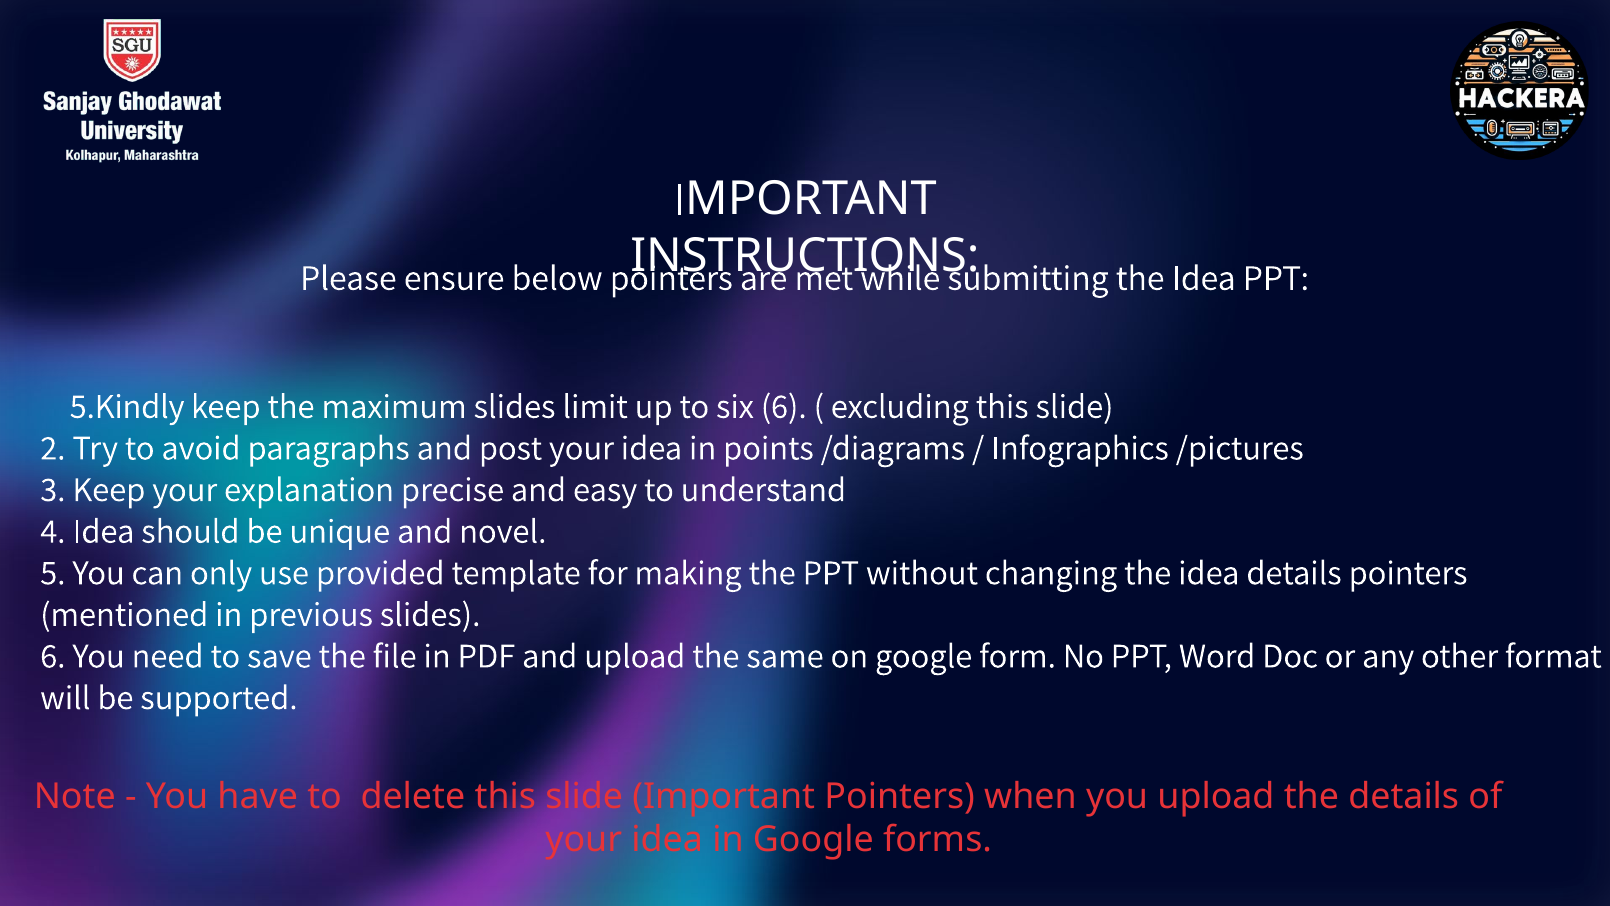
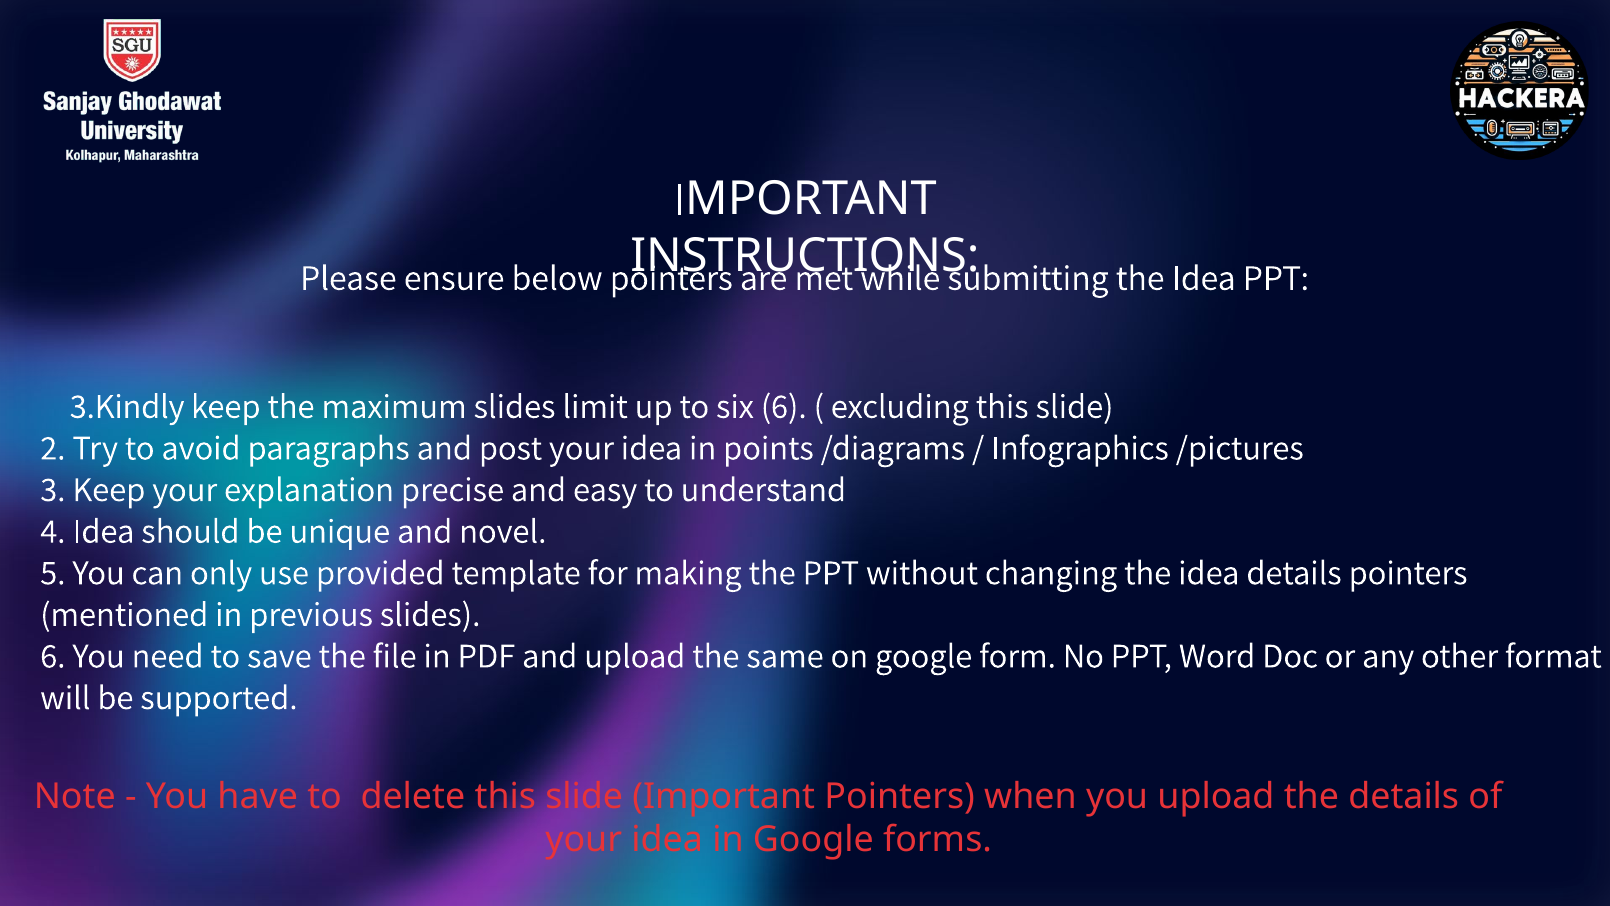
5.Kindly: 5.Kindly -> 3.Kindly
